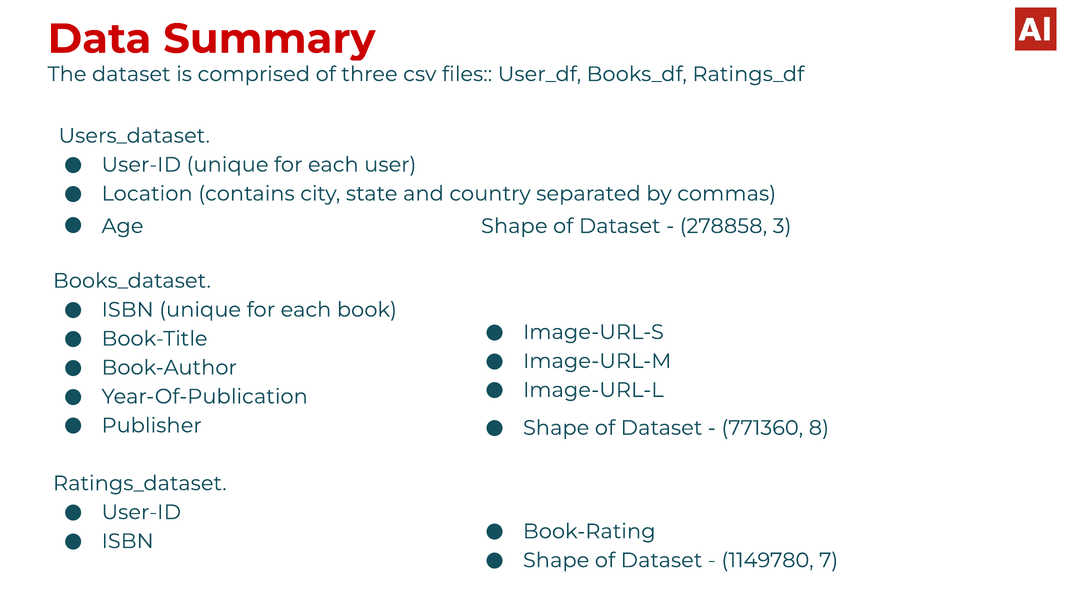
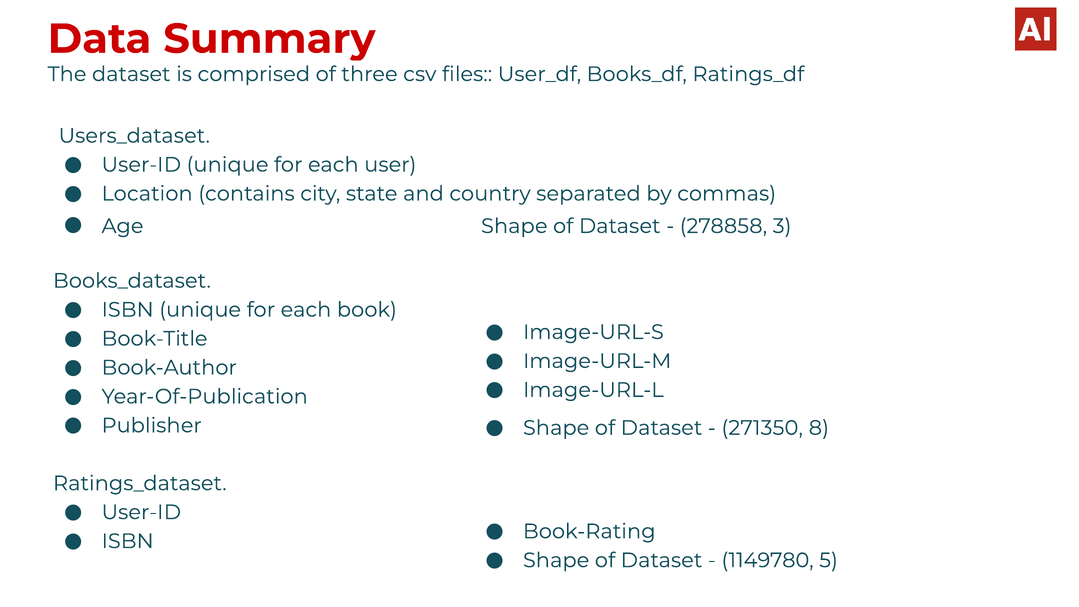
771360: 771360 -> 271350
7: 7 -> 5
